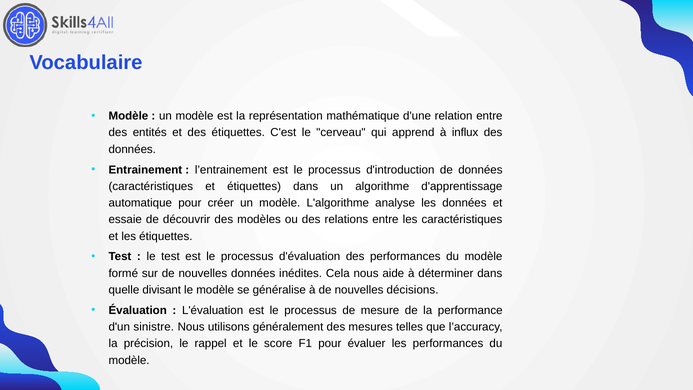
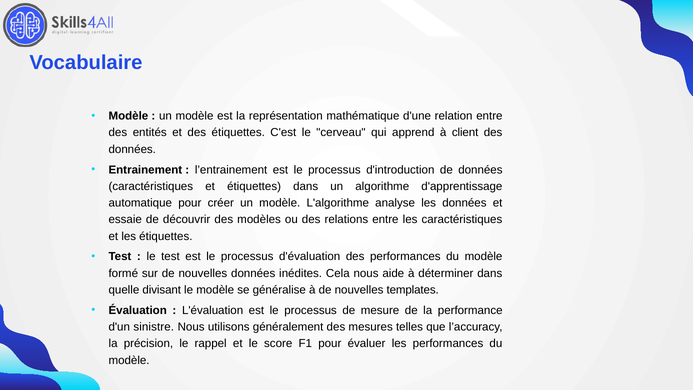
influx: influx -> client
décisions: décisions -> templates
